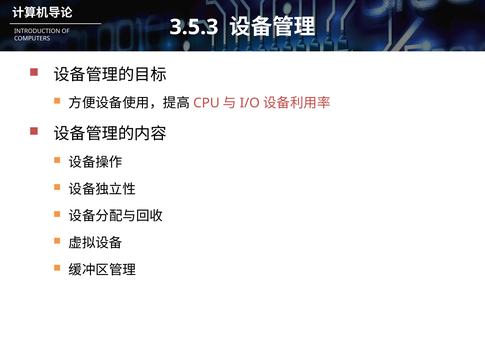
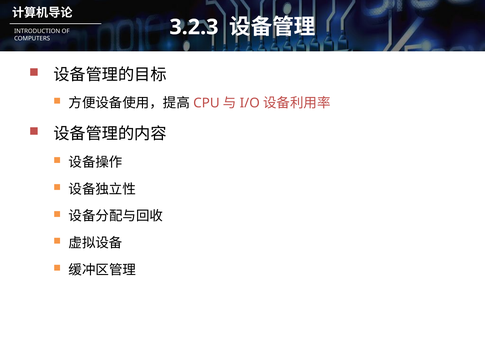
3.5.3: 3.5.3 -> 3.2.3
